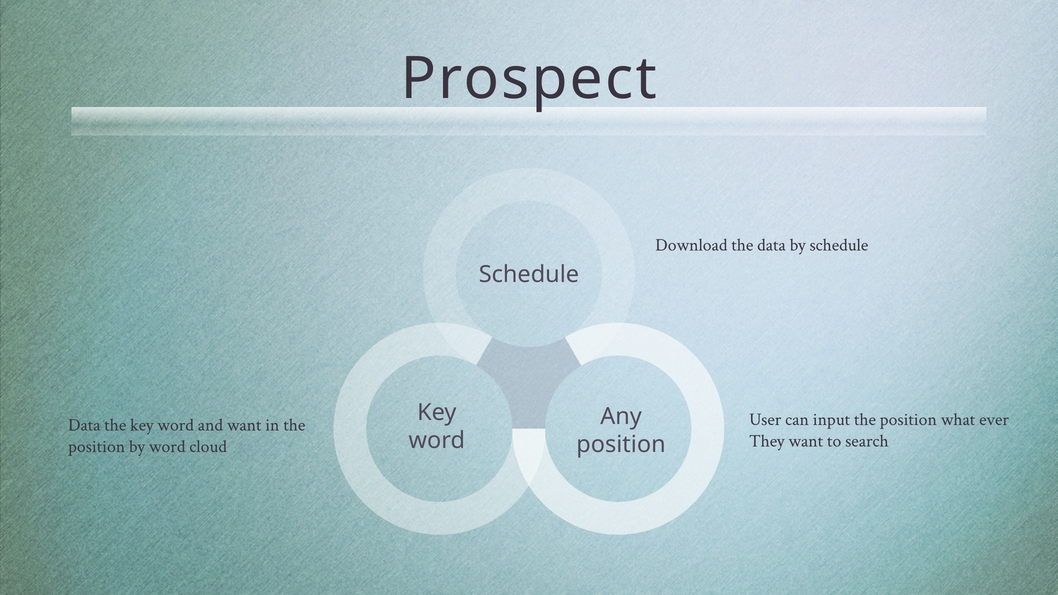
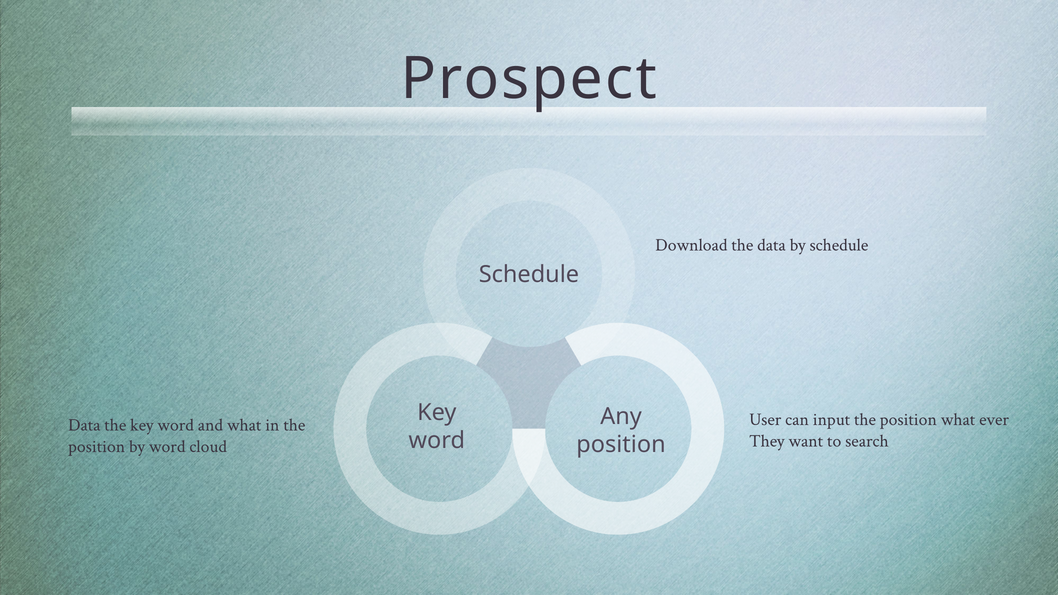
and want: want -> what
